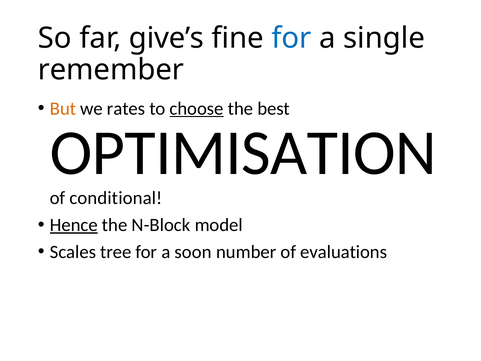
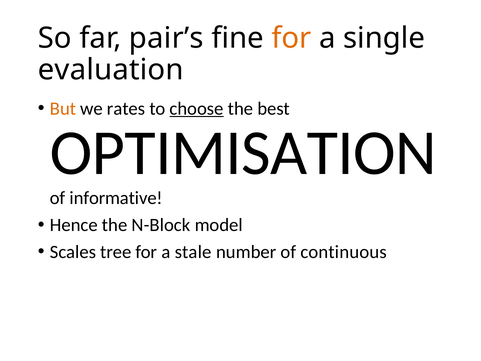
give’s: give’s -> pair’s
for at (291, 38) colour: blue -> orange
remember: remember -> evaluation
conditional: conditional -> informative
Hence underline: present -> none
soon: soon -> stale
evaluations: evaluations -> continuous
